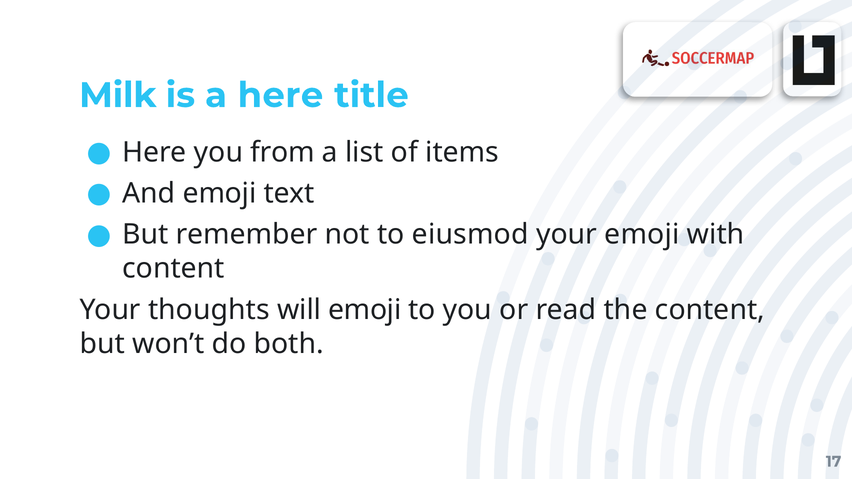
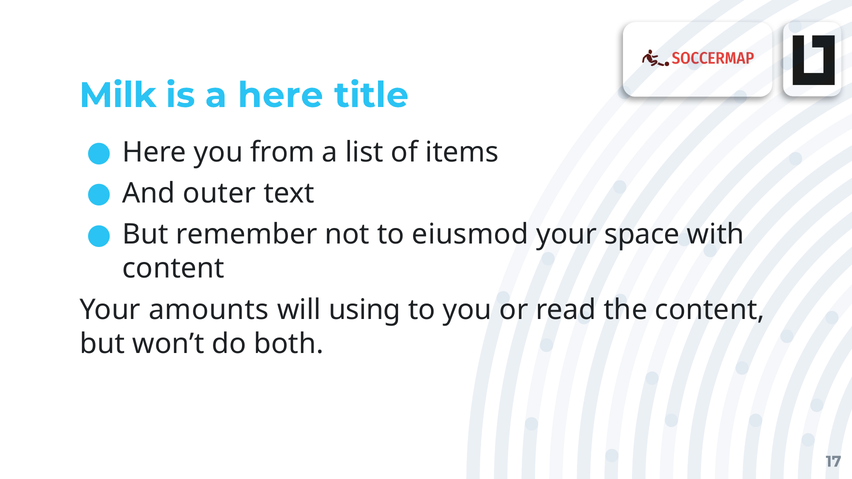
And emoji: emoji -> outer
your emoji: emoji -> space
thoughts: thoughts -> amounts
will emoji: emoji -> using
